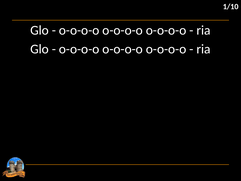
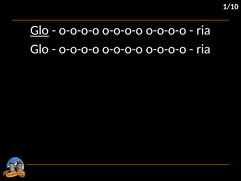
Glo at (40, 30) underline: none -> present
